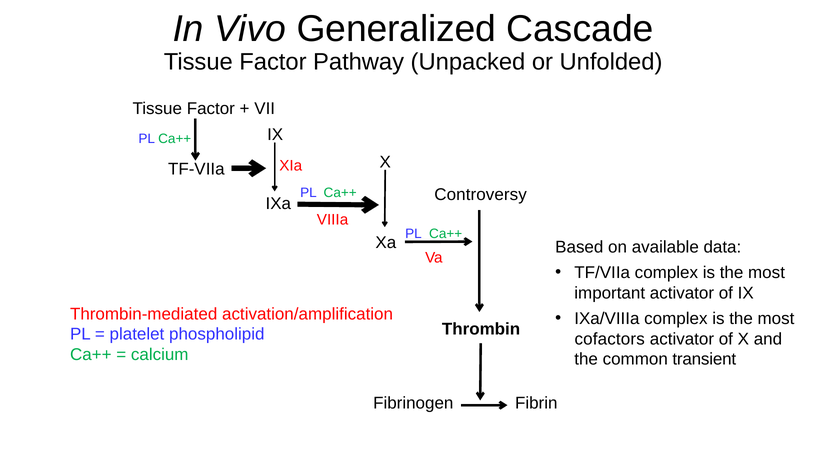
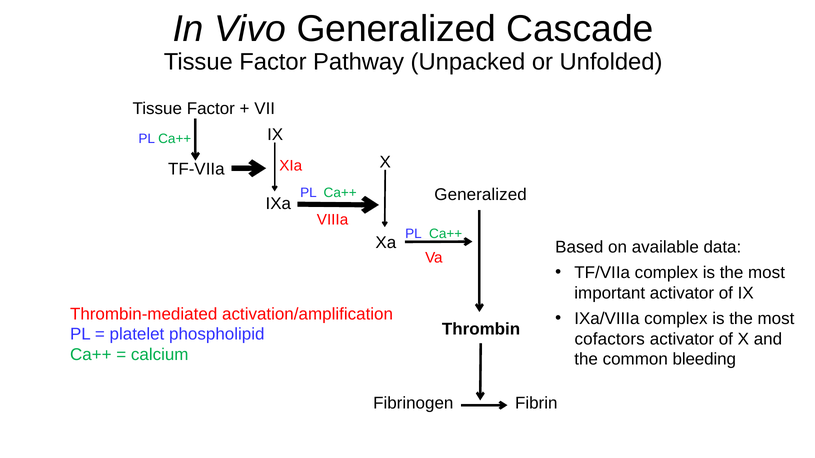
Ca++ Controversy: Controversy -> Generalized
transient: transient -> bleeding
